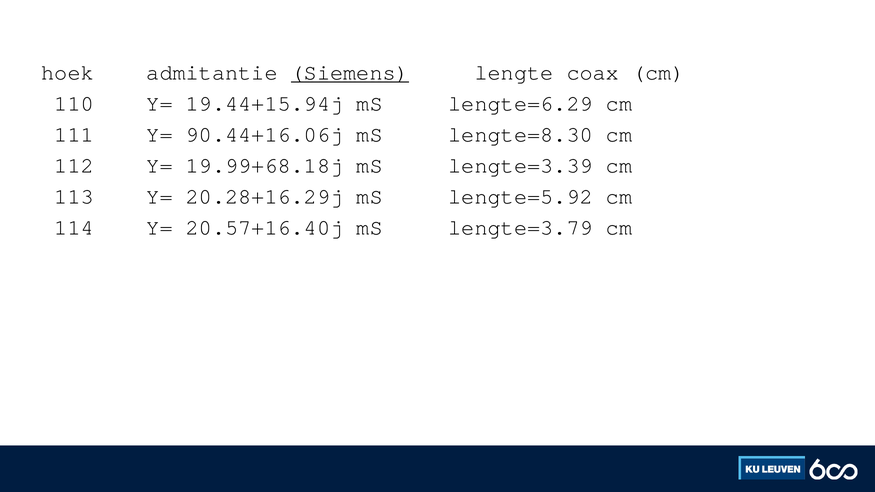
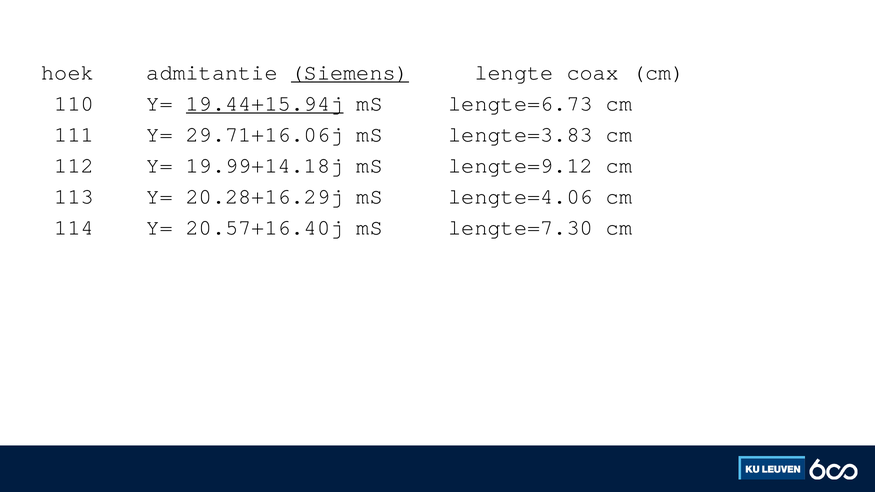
19.44+15.94j underline: none -> present
lengte=6.29: lengte=6.29 -> lengte=6.73
90.44+16.06j: 90.44+16.06j -> 29.71+16.06j
lengte=8.30: lengte=8.30 -> lengte=3.83
19.99+68.18j: 19.99+68.18j -> 19.99+14.18j
lengte=3.39: lengte=3.39 -> lengte=9.12
lengte=5.92: lengte=5.92 -> lengte=4.06
lengte=3.79: lengte=3.79 -> lengte=7.30
